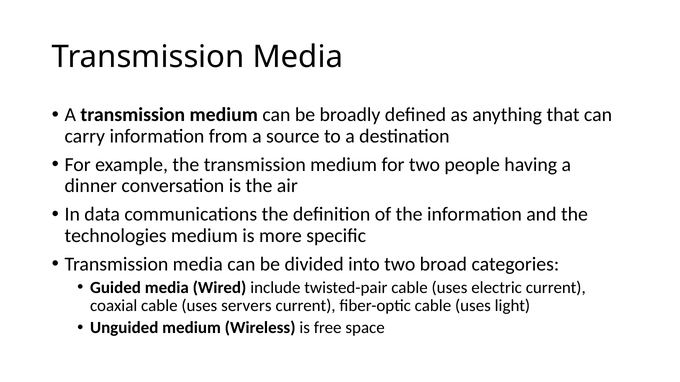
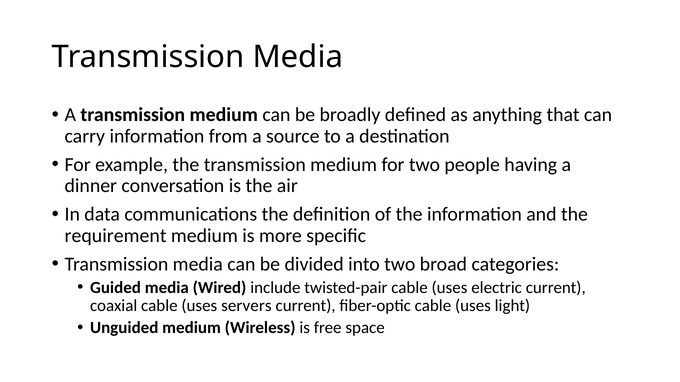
technologies: technologies -> requirement
